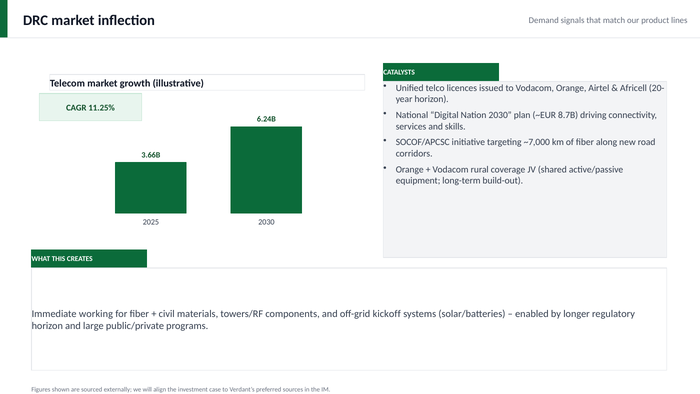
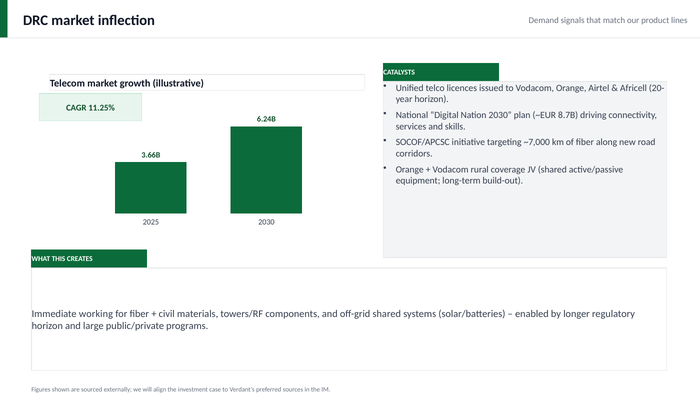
off-grid kickoff: kickoff -> shared
